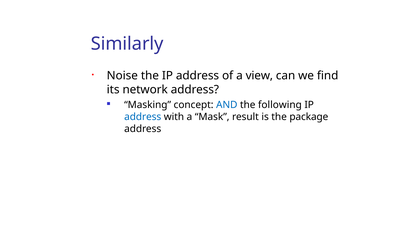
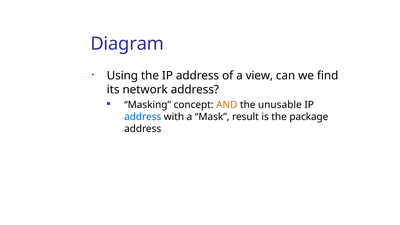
Similarly: Similarly -> Diagram
Noise: Noise -> Using
AND colour: blue -> orange
following: following -> unusable
